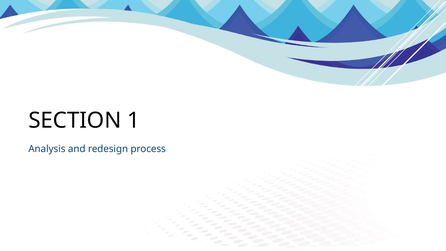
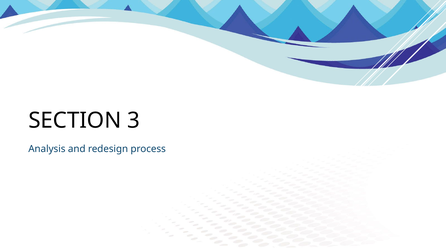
1: 1 -> 3
